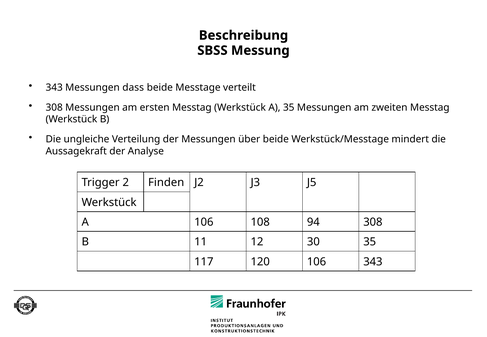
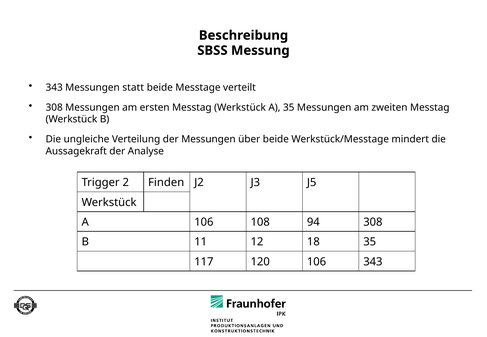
dass: dass -> statt
30: 30 -> 18
